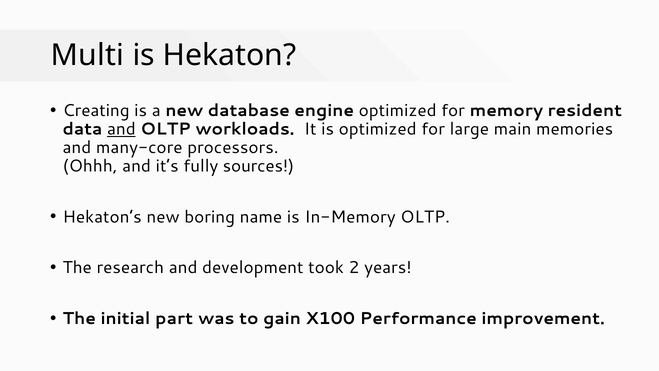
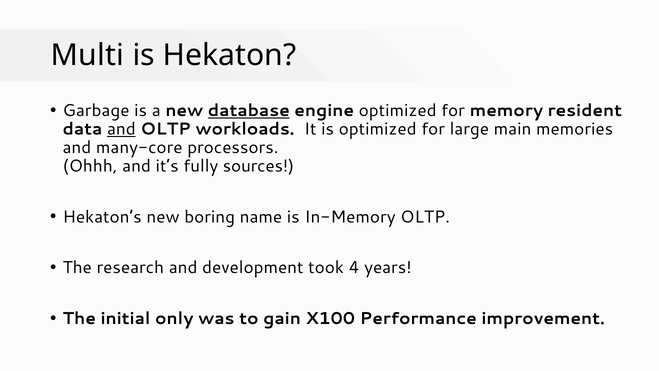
Creating: Creating -> Garbage
database underline: none -> present
2: 2 -> 4
part: part -> only
